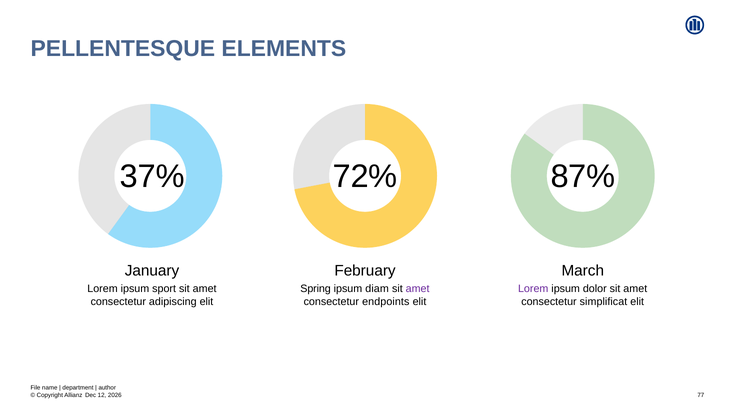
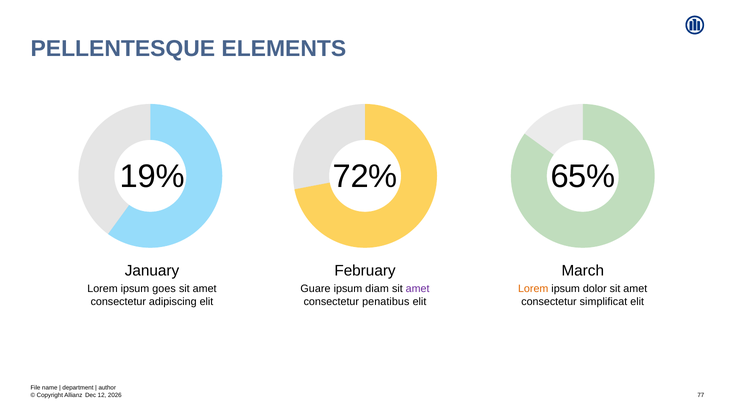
37%: 37% -> 19%
87%: 87% -> 65%
sport: sport -> goes
Spring: Spring -> Guare
Lorem at (533, 289) colour: purple -> orange
endpoints: endpoints -> penatibus
